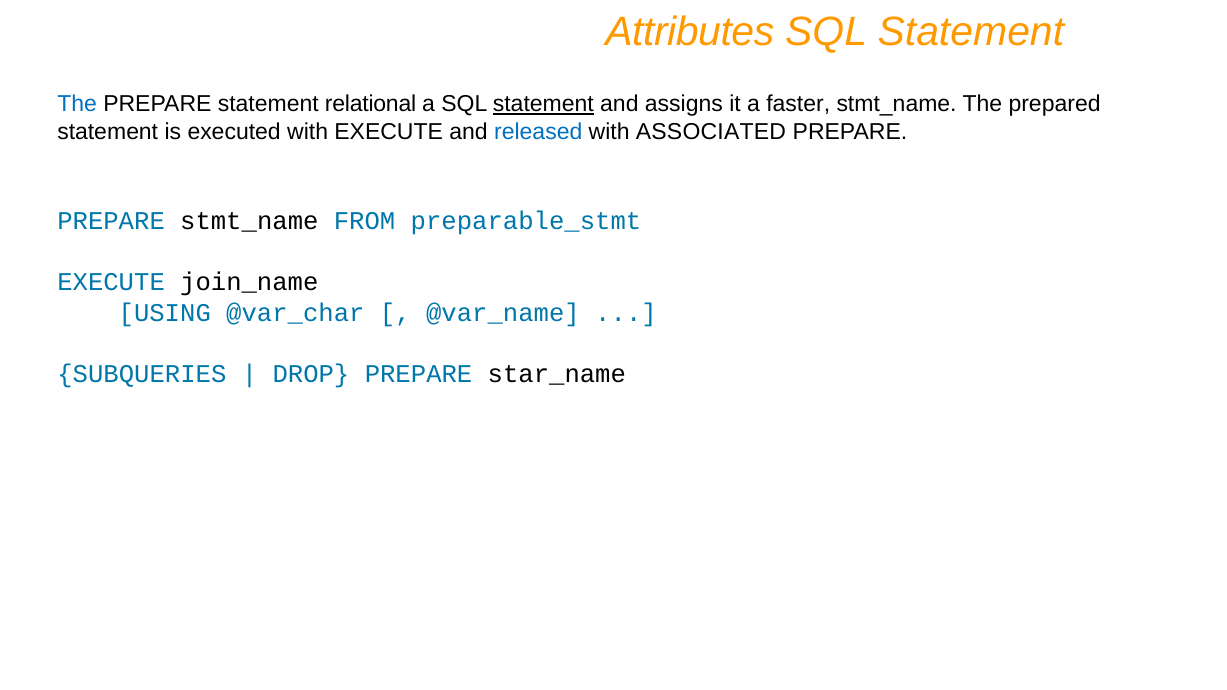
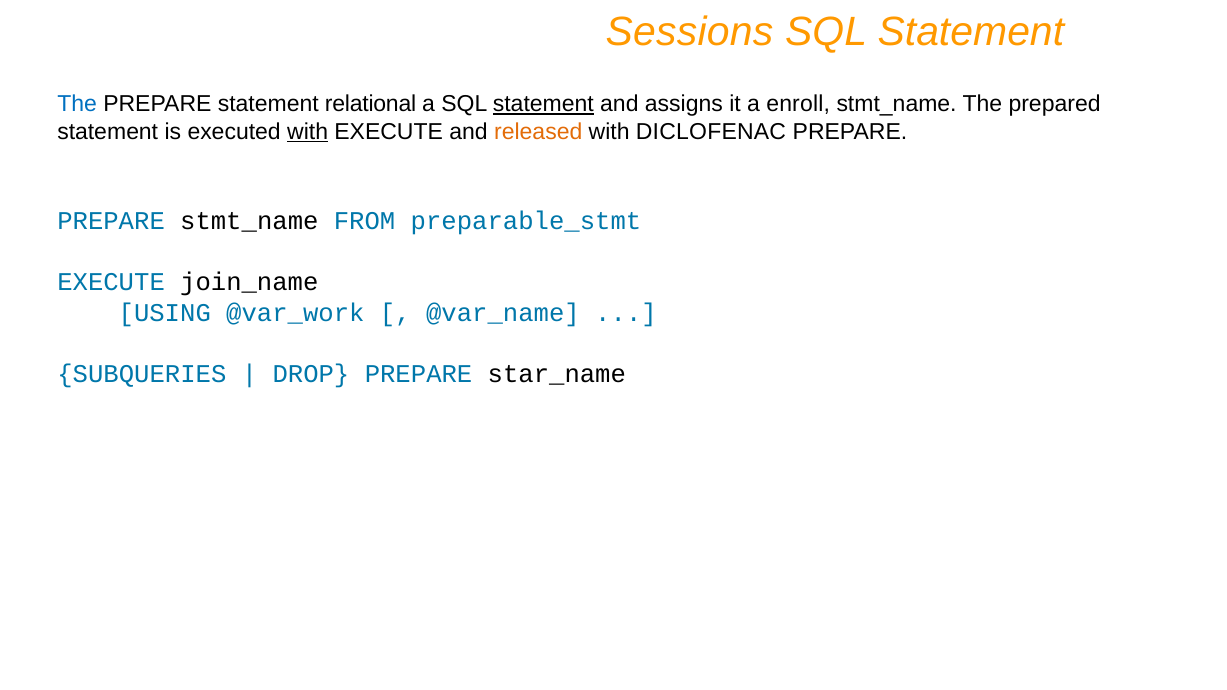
Attributes: Attributes -> Sessions
faster: faster -> enroll
with at (308, 132) underline: none -> present
released colour: blue -> orange
ASSOCIATED: ASSOCIATED -> DICLOFENAC
@var_char: @var_char -> @var_work
